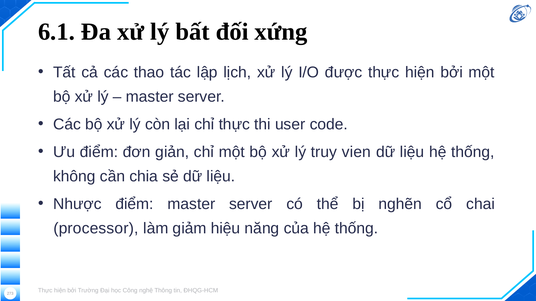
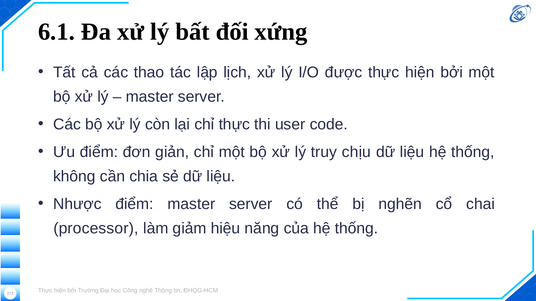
vien: vien -> chịu
